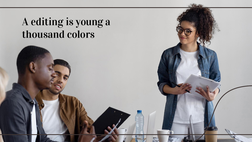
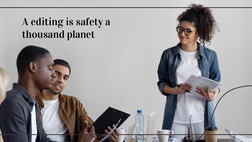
young: young -> safety
colors: colors -> planet
